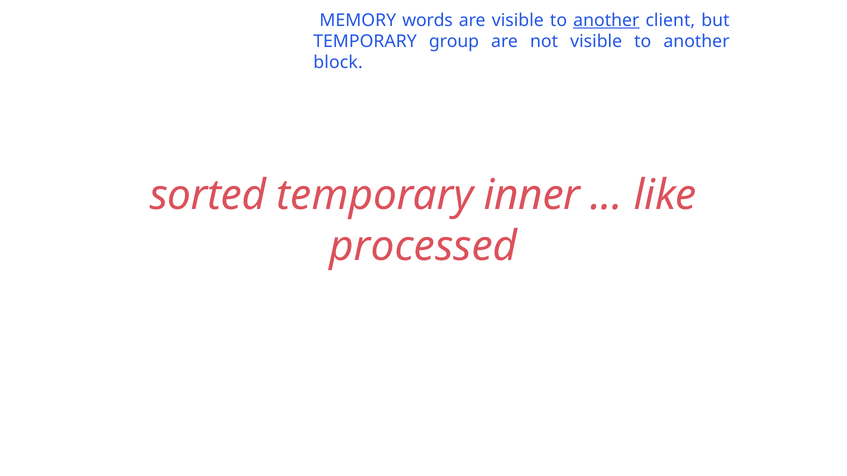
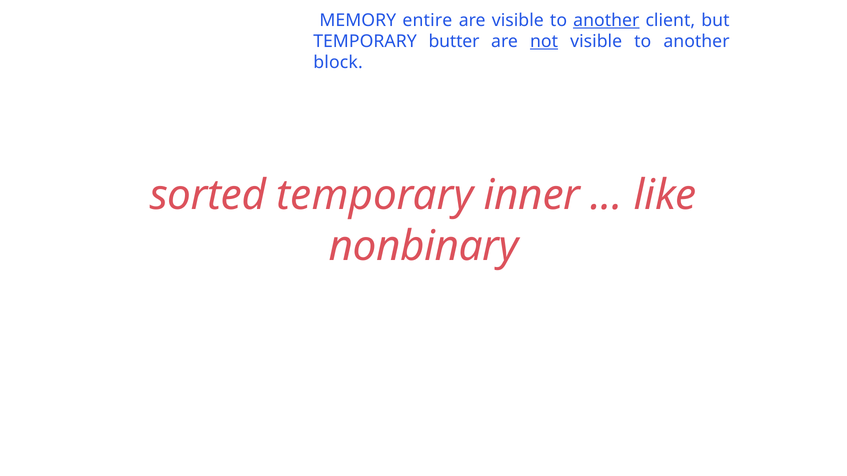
words: words -> entire
group: group -> butter
not underline: none -> present
processed: processed -> nonbinary
